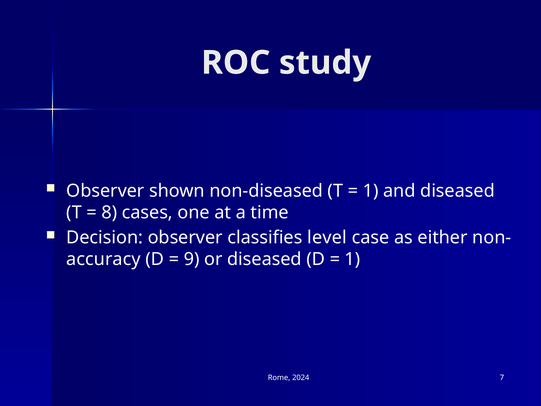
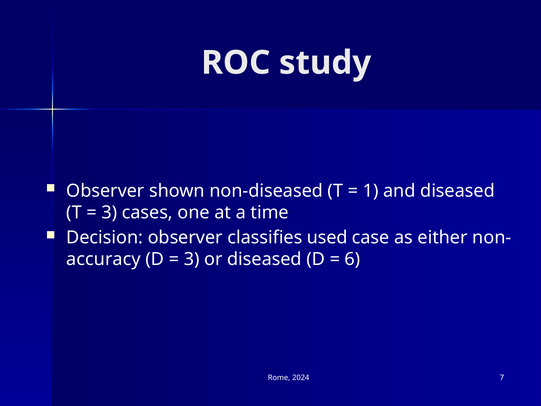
8 at (109, 212): 8 -> 3
level: level -> used
9 at (192, 259): 9 -> 3
1 at (353, 259): 1 -> 6
